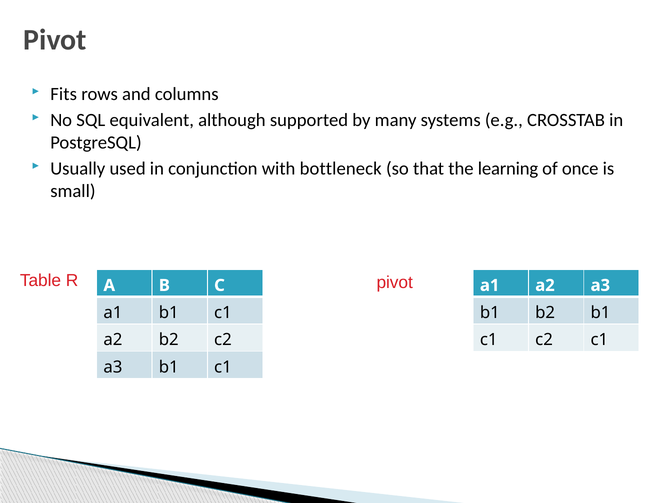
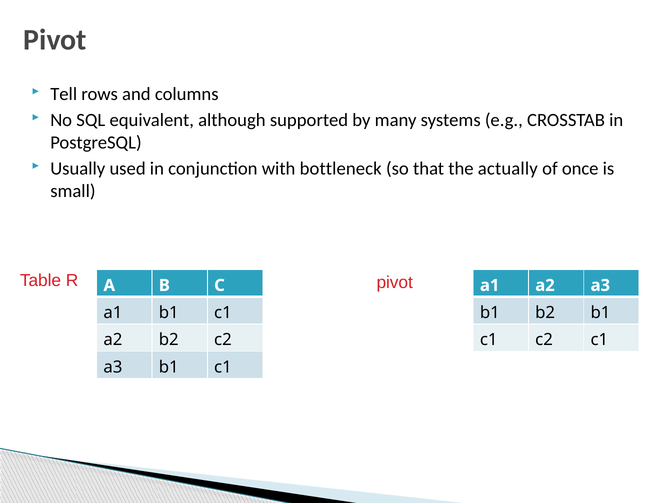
Fits: Fits -> Tell
learning: learning -> actually
